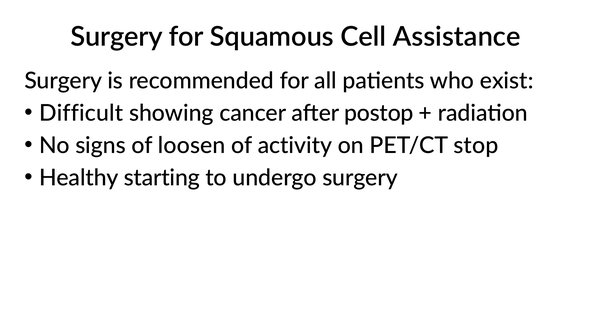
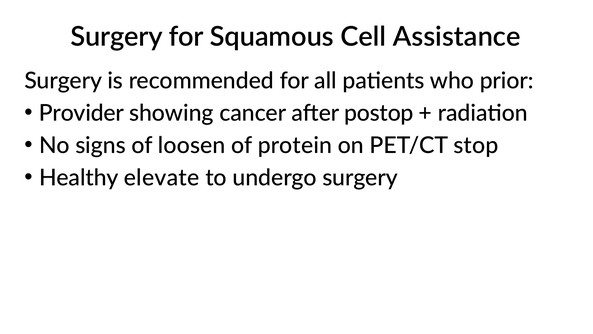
exist: exist -> prior
Difficult: Difficult -> Provider
activity: activity -> protein
starting: starting -> elevate
